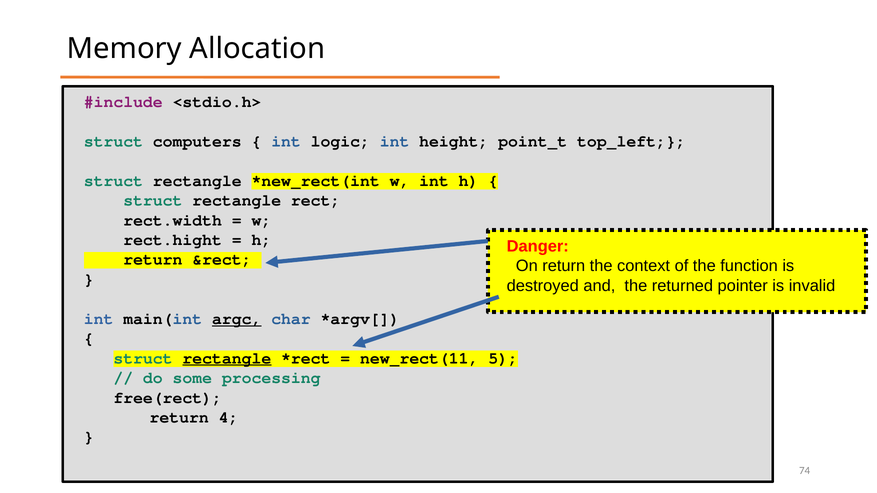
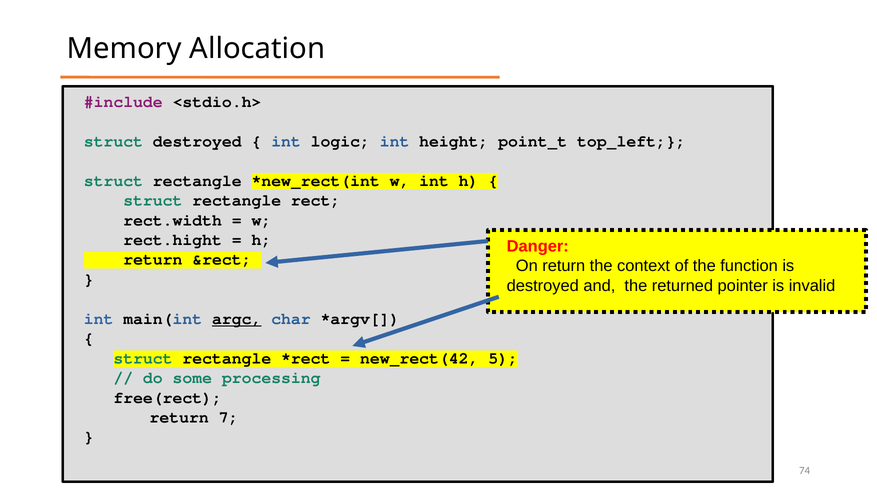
struct computers: computers -> destroyed
rectangle at (227, 358) underline: present -> none
new_rect(11: new_rect(11 -> new_rect(42
4: 4 -> 7
